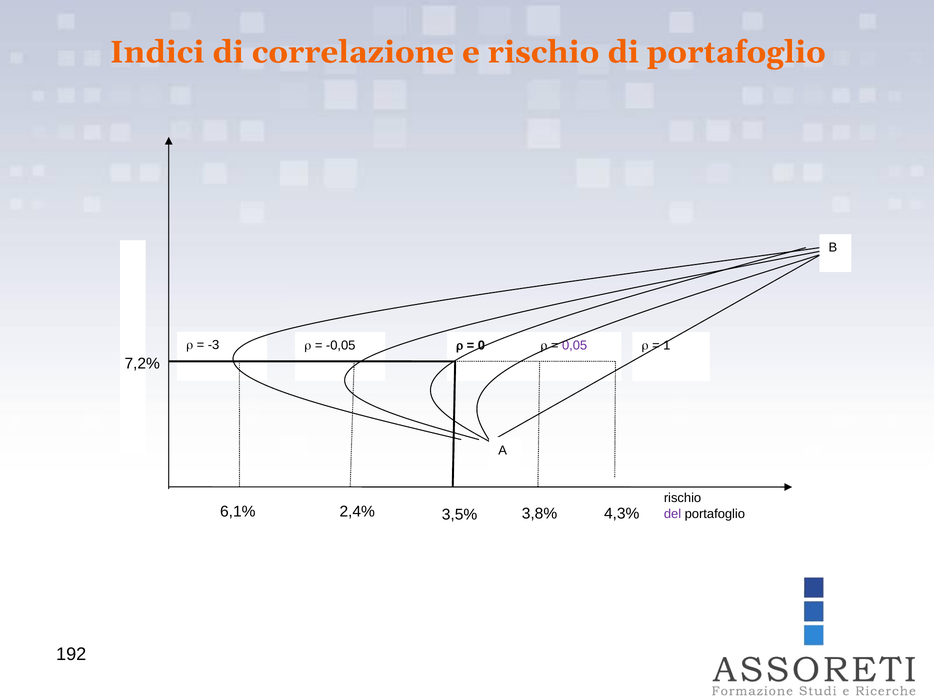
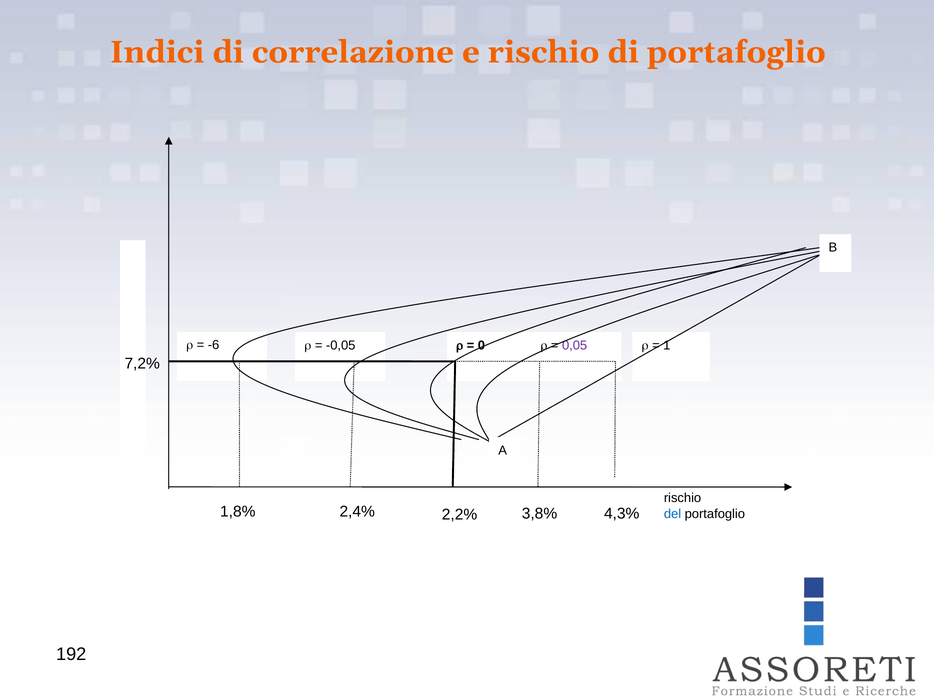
-3: -3 -> -6
6,1%: 6,1% -> 1,8%
3,5%: 3,5% -> 2,2%
del colour: purple -> blue
